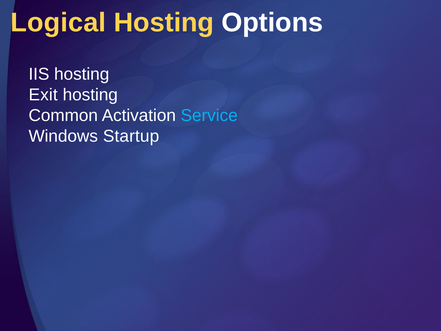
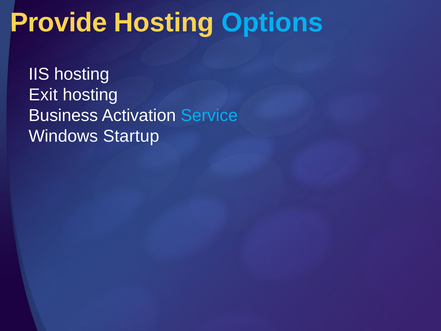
Logical: Logical -> Provide
Options colour: white -> light blue
Common: Common -> Business
